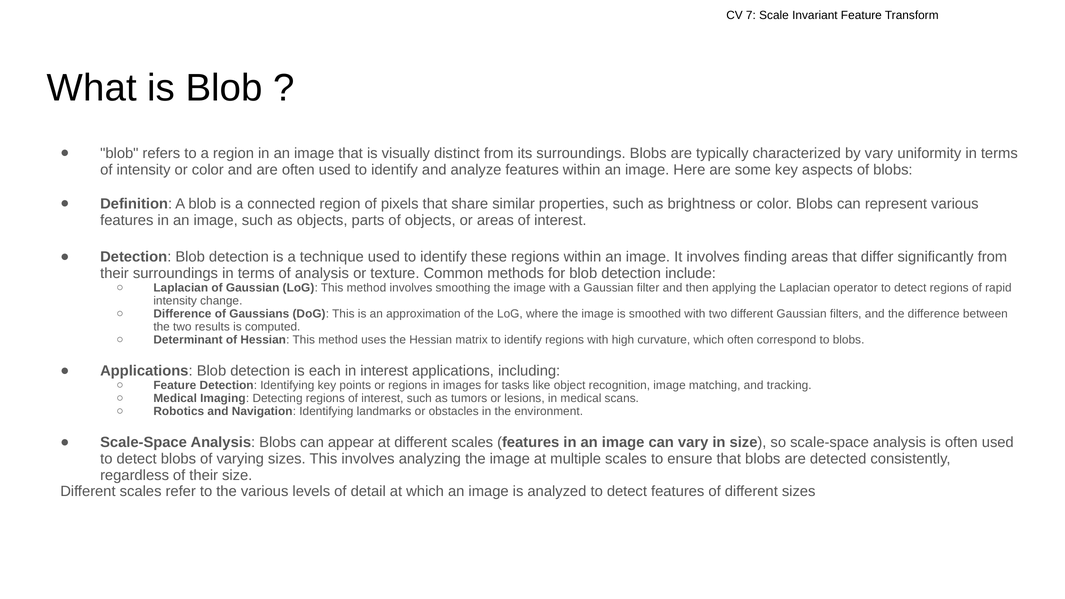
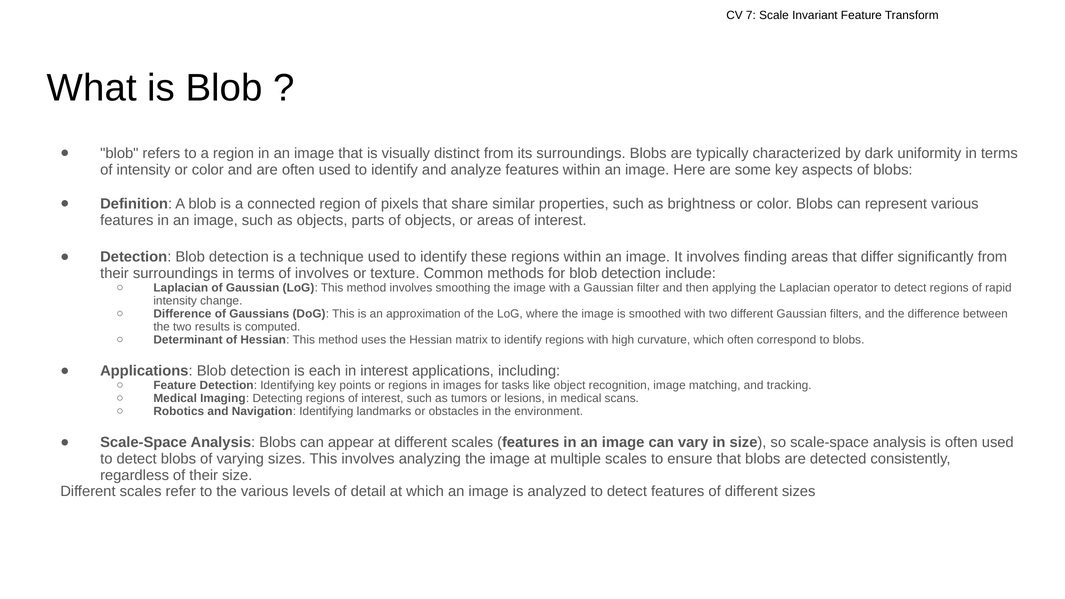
by vary: vary -> dark
of analysis: analysis -> involves
